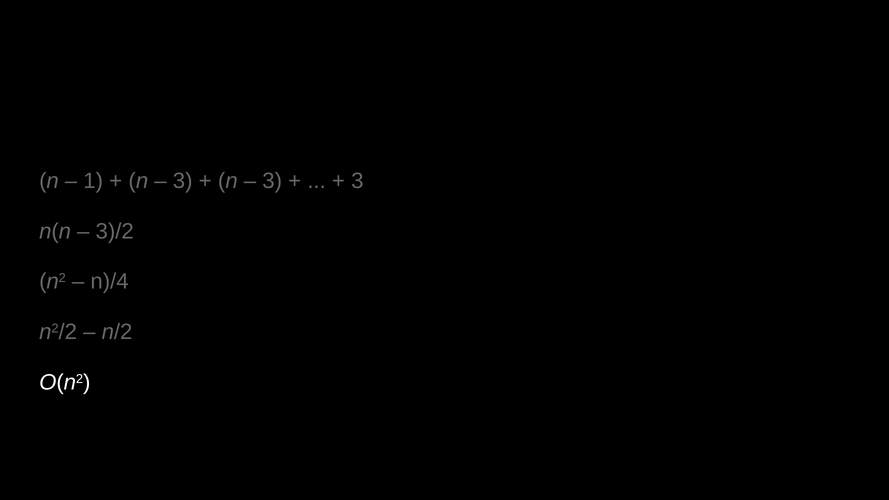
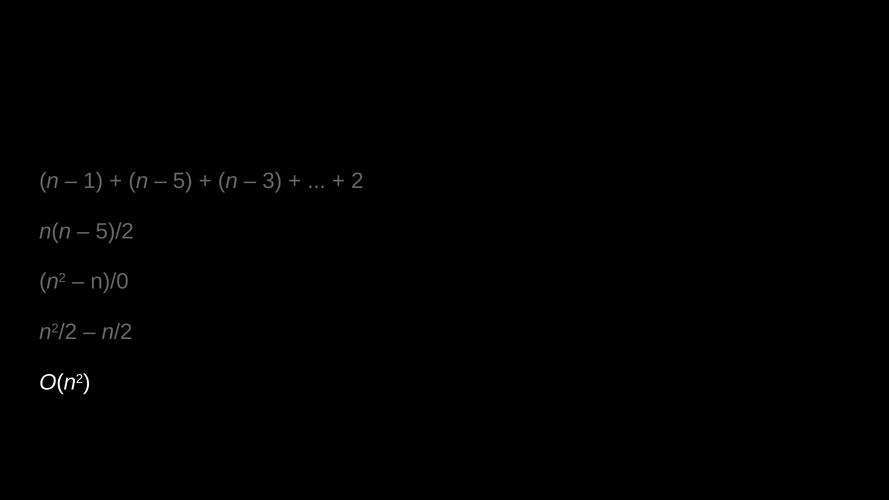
3 at (183, 181): 3 -> 5
3 at (357, 181): 3 -> 2
3)/2: 3)/2 -> 5)/2
n)/4: n)/4 -> n)/0
